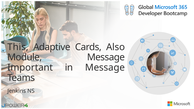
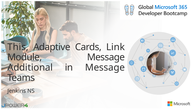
Also: Also -> Link
Important: Important -> Additional
